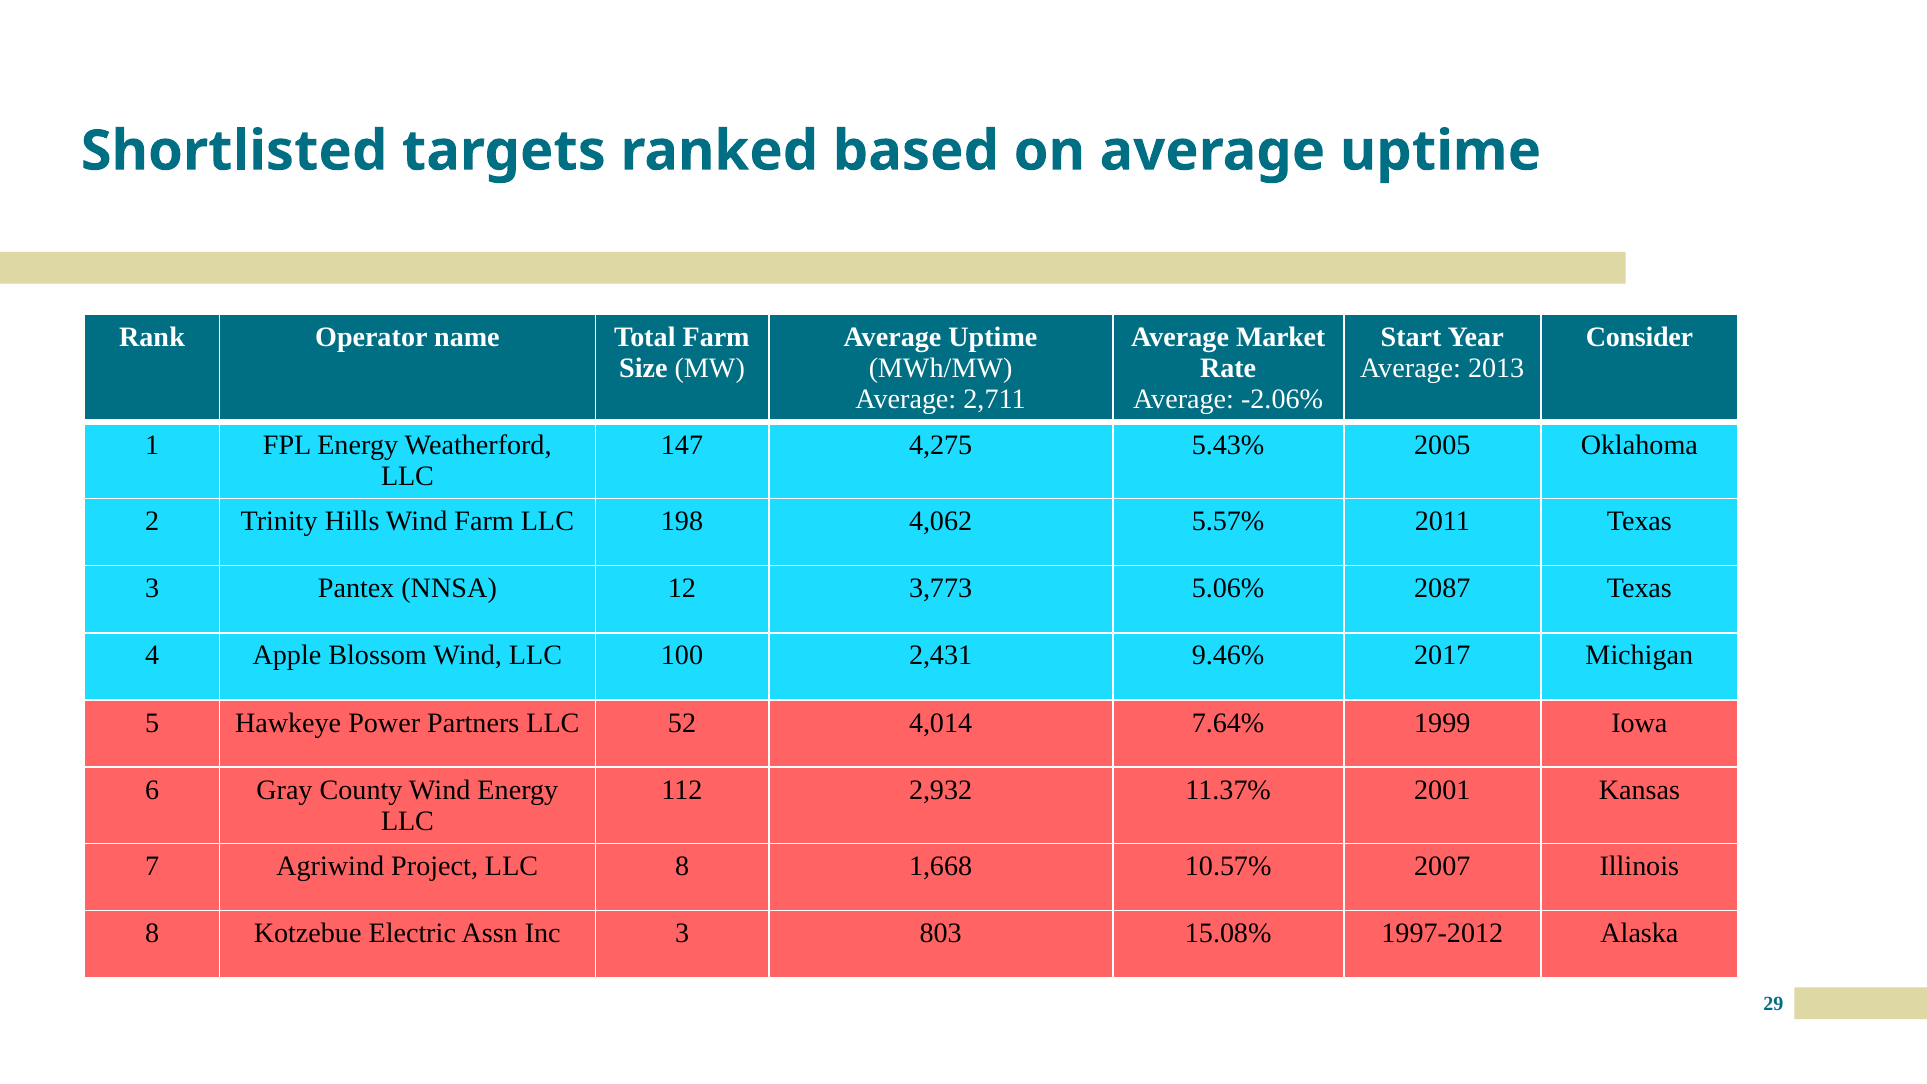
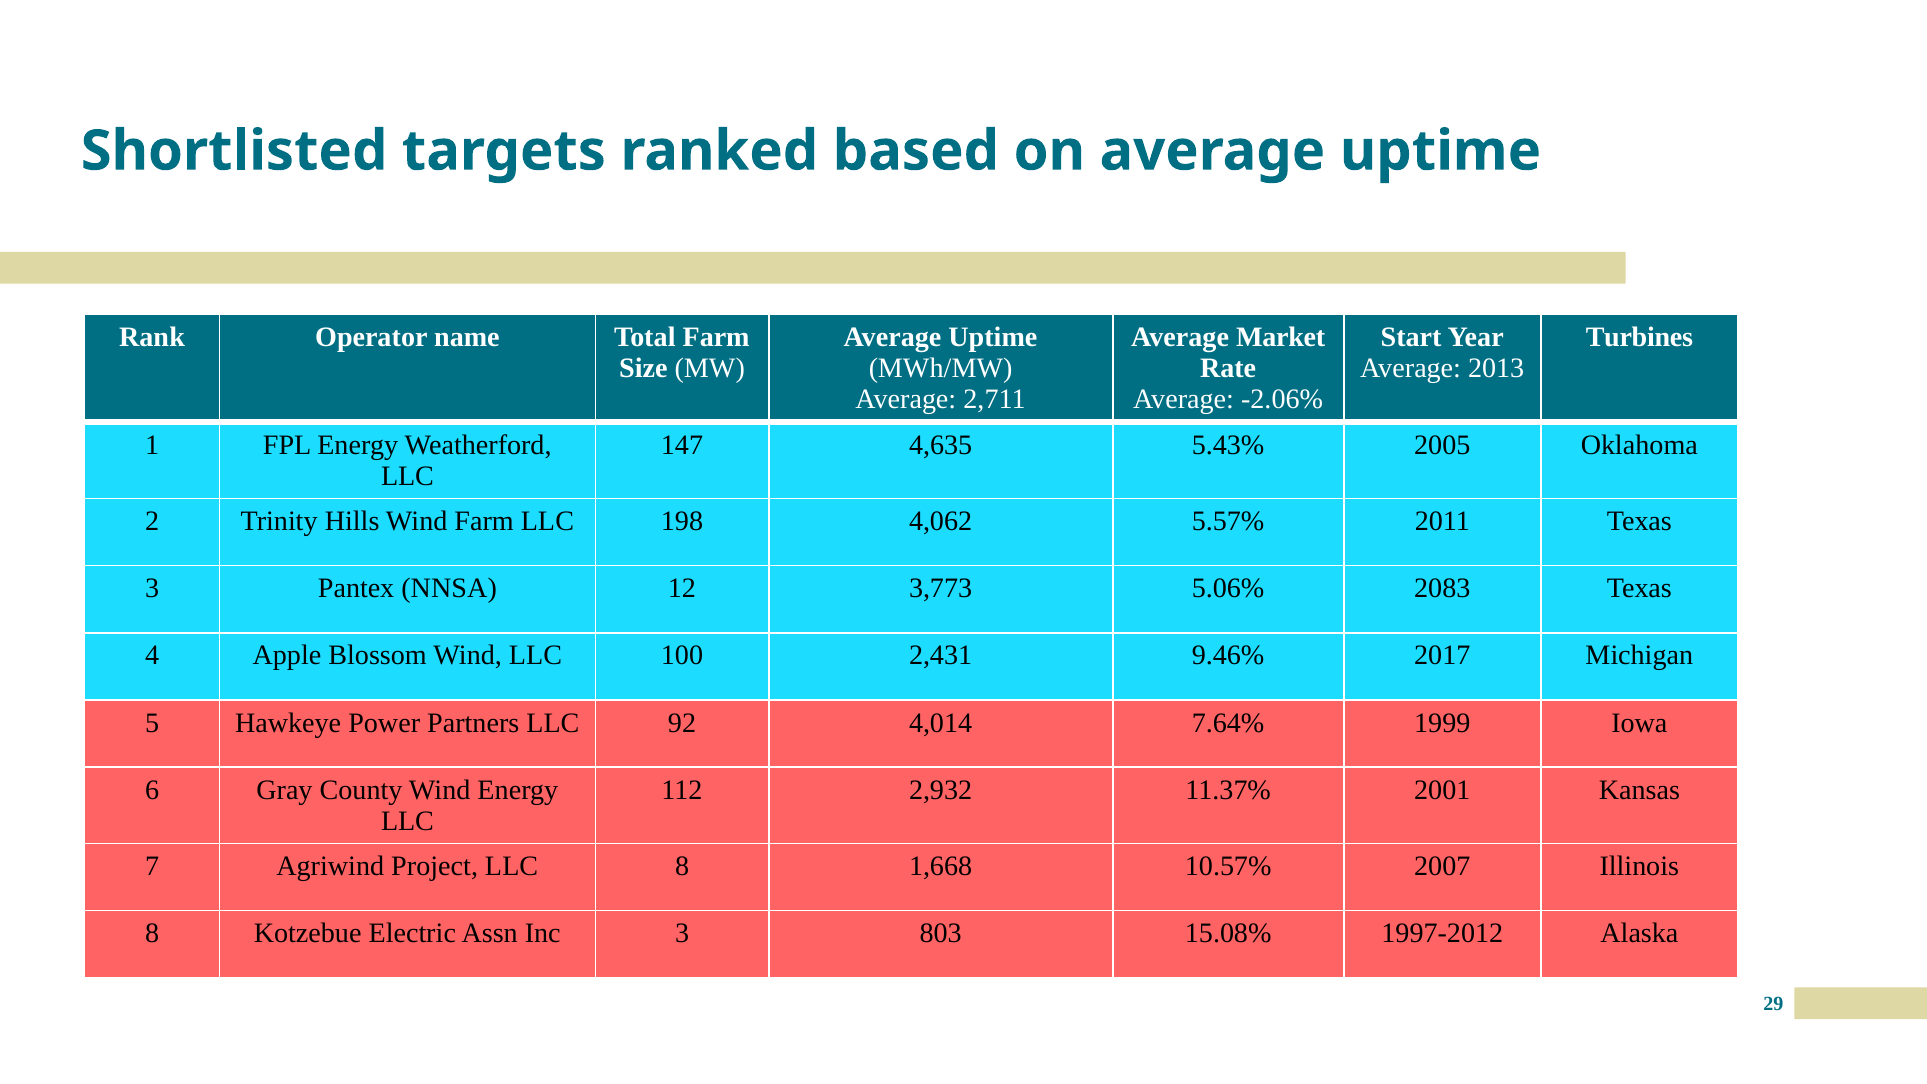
Consider: Consider -> Turbines
4,275: 4,275 -> 4,635
2087: 2087 -> 2083
52: 52 -> 92
